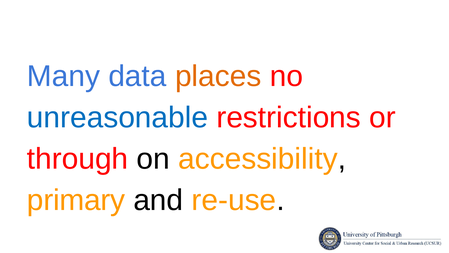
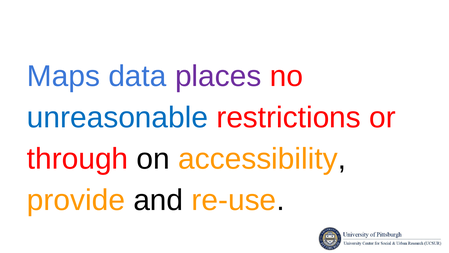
Many: Many -> Maps
places colour: orange -> purple
primary: primary -> provide
